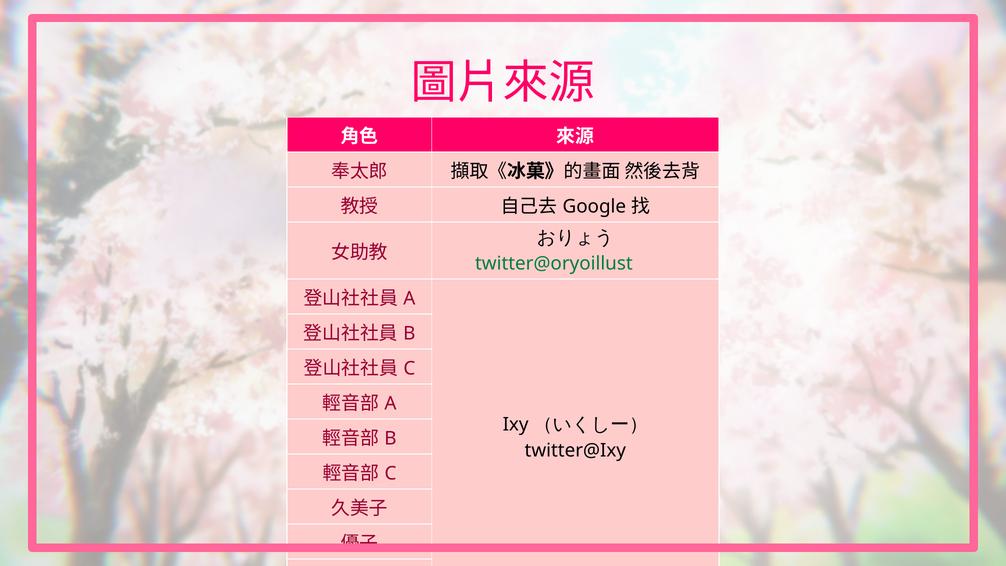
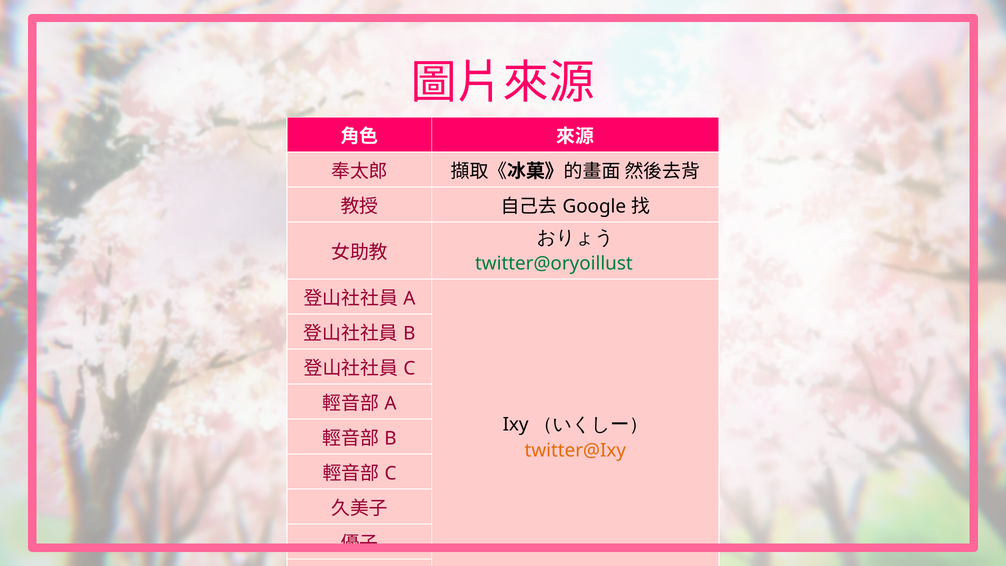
twitter@Ixy colour: black -> orange
